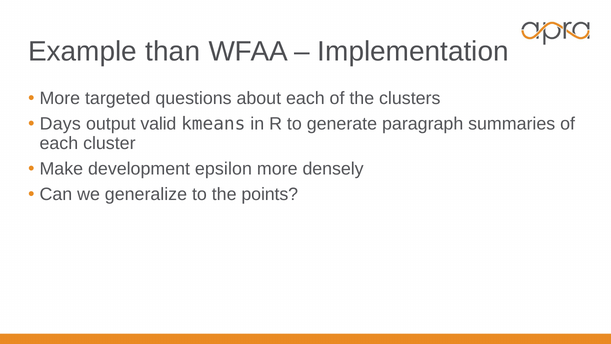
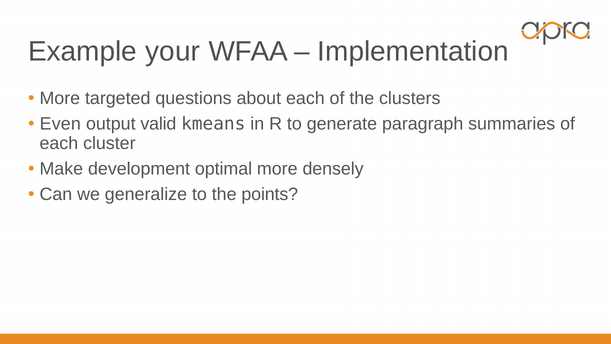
than: than -> your
Days: Days -> Even
epsilon: epsilon -> optimal
